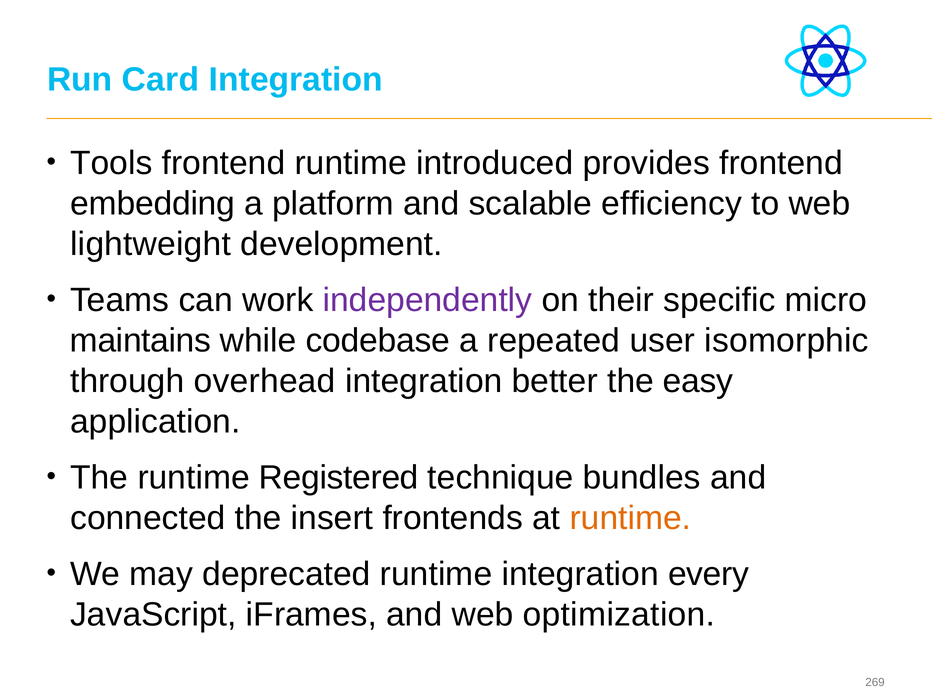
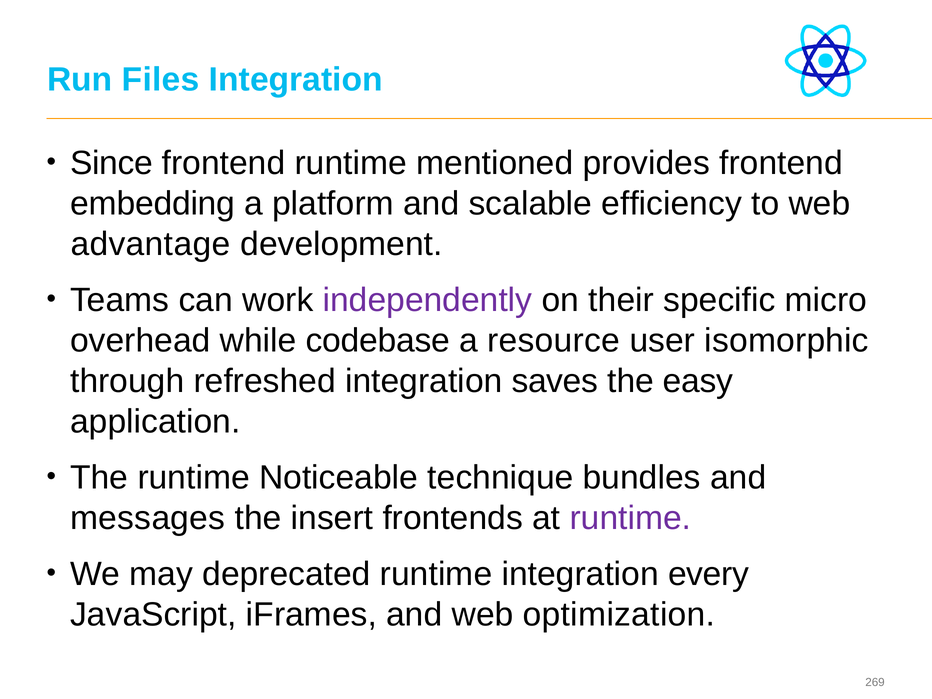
Card: Card -> Files
Tools: Tools -> Since
introduced: introduced -> mentioned
lightweight: lightweight -> advantage
maintains: maintains -> overhead
repeated: repeated -> resource
overhead: overhead -> refreshed
better: better -> saves
Registered: Registered -> Noticeable
connected: connected -> messages
runtime at (630, 518) colour: orange -> purple
